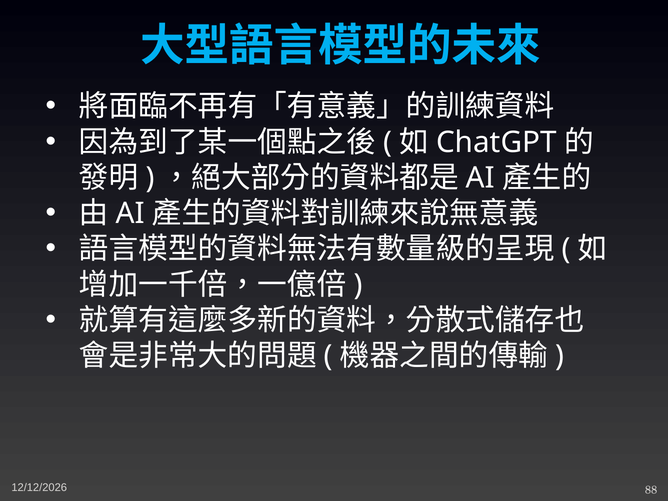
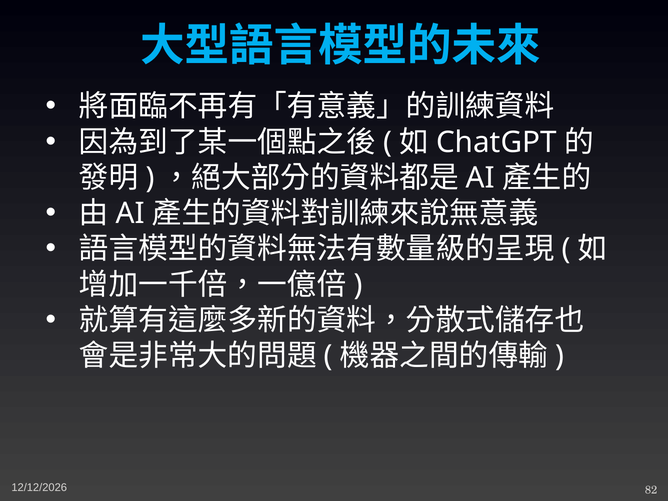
88: 88 -> 82
